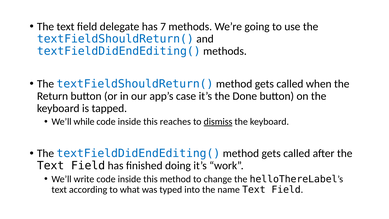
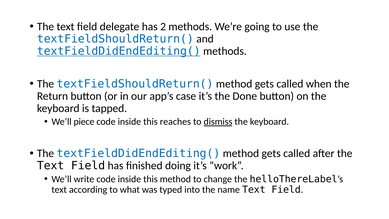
7: 7 -> 2
textFieldDidEndEditing( at (119, 51) underline: none -> present
while: while -> piece
